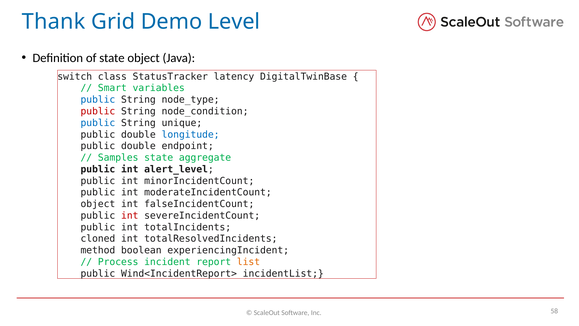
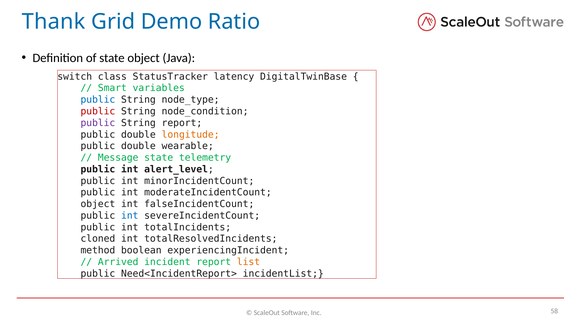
Level: Level -> Ratio
public at (98, 123) colour: blue -> purple
String unique: unique -> report
longitude colour: blue -> orange
endpoint: endpoint -> wearable
Samples: Samples -> Message
aggregate: aggregate -> telemetry
int at (130, 215) colour: red -> blue
Process: Process -> Arrived
Wind<IncidentReport>: Wind<IncidentReport> -> Need<IncidentReport>
